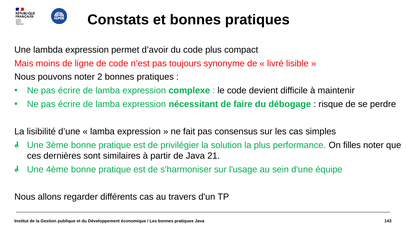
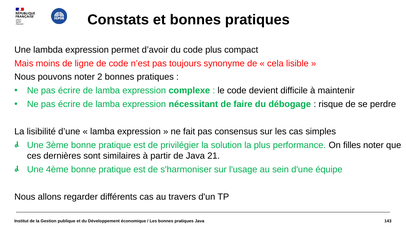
livré: livré -> cela
